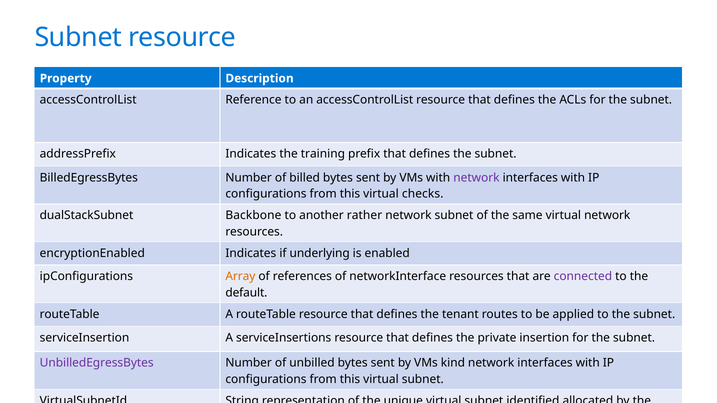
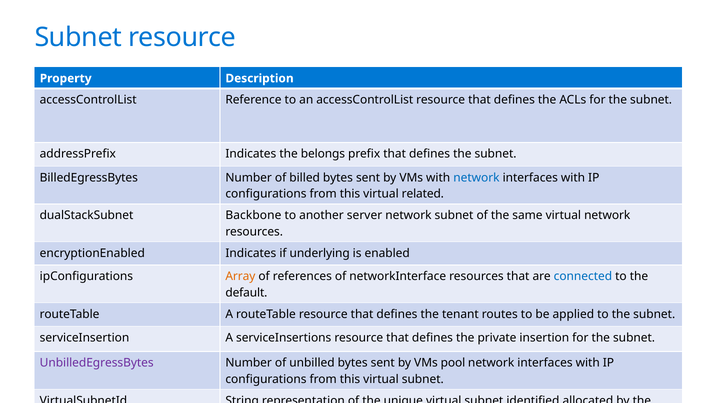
training: training -> belongs
network at (476, 178) colour: purple -> blue
checks: checks -> related
rather: rather -> server
connected colour: purple -> blue
kind: kind -> pool
